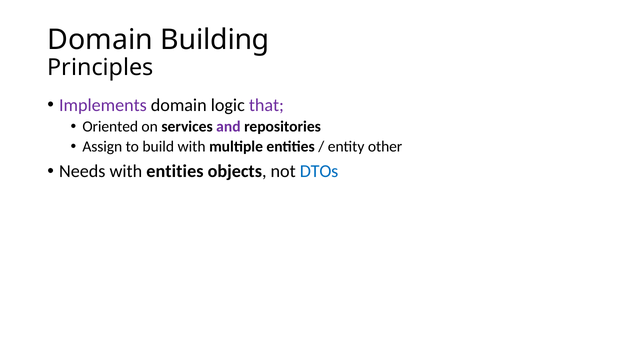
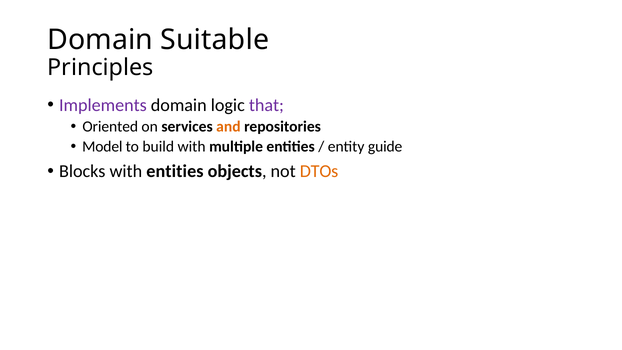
Building: Building -> Suitable
and colour: purple -> orange
Assign: Assign -> Model
other: other -> guide
Needs: Needs -> Blocks
DTOs colour: blue -> orange
